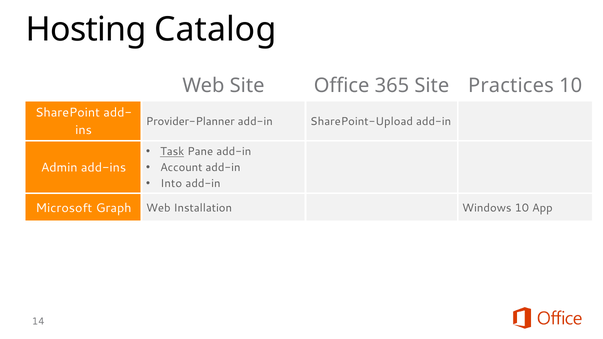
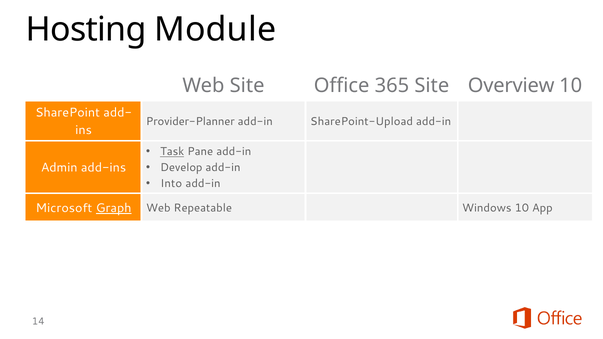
Catalog: Catalog -> Module
Practices: Practices -> Overview
Account: Account -> Develop
Graph underline: none -> present
Installation: Installation -> Repeatable
